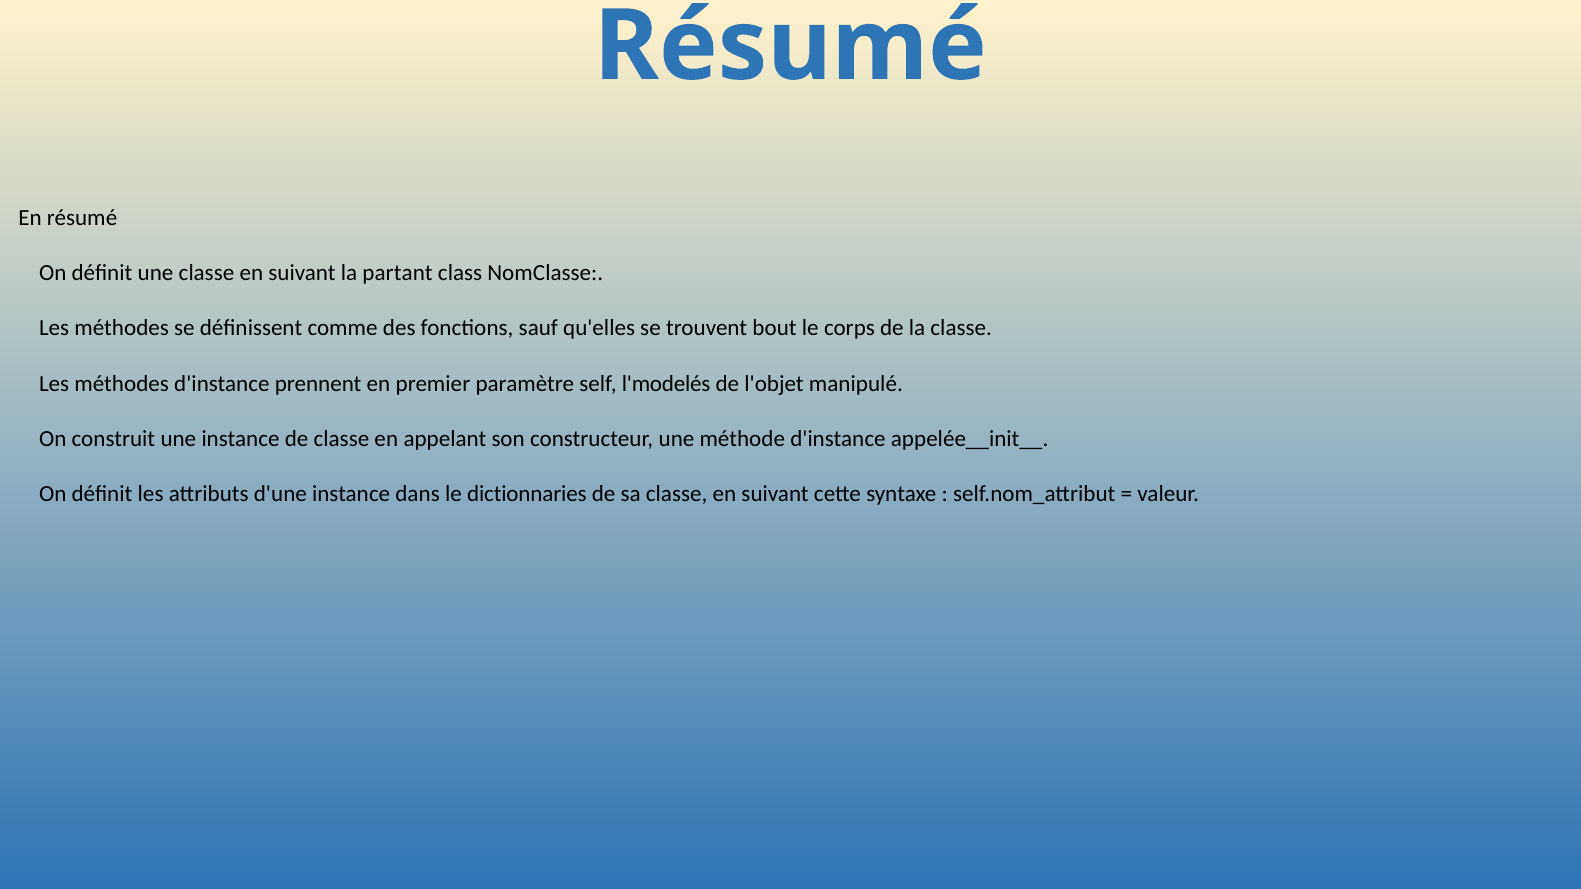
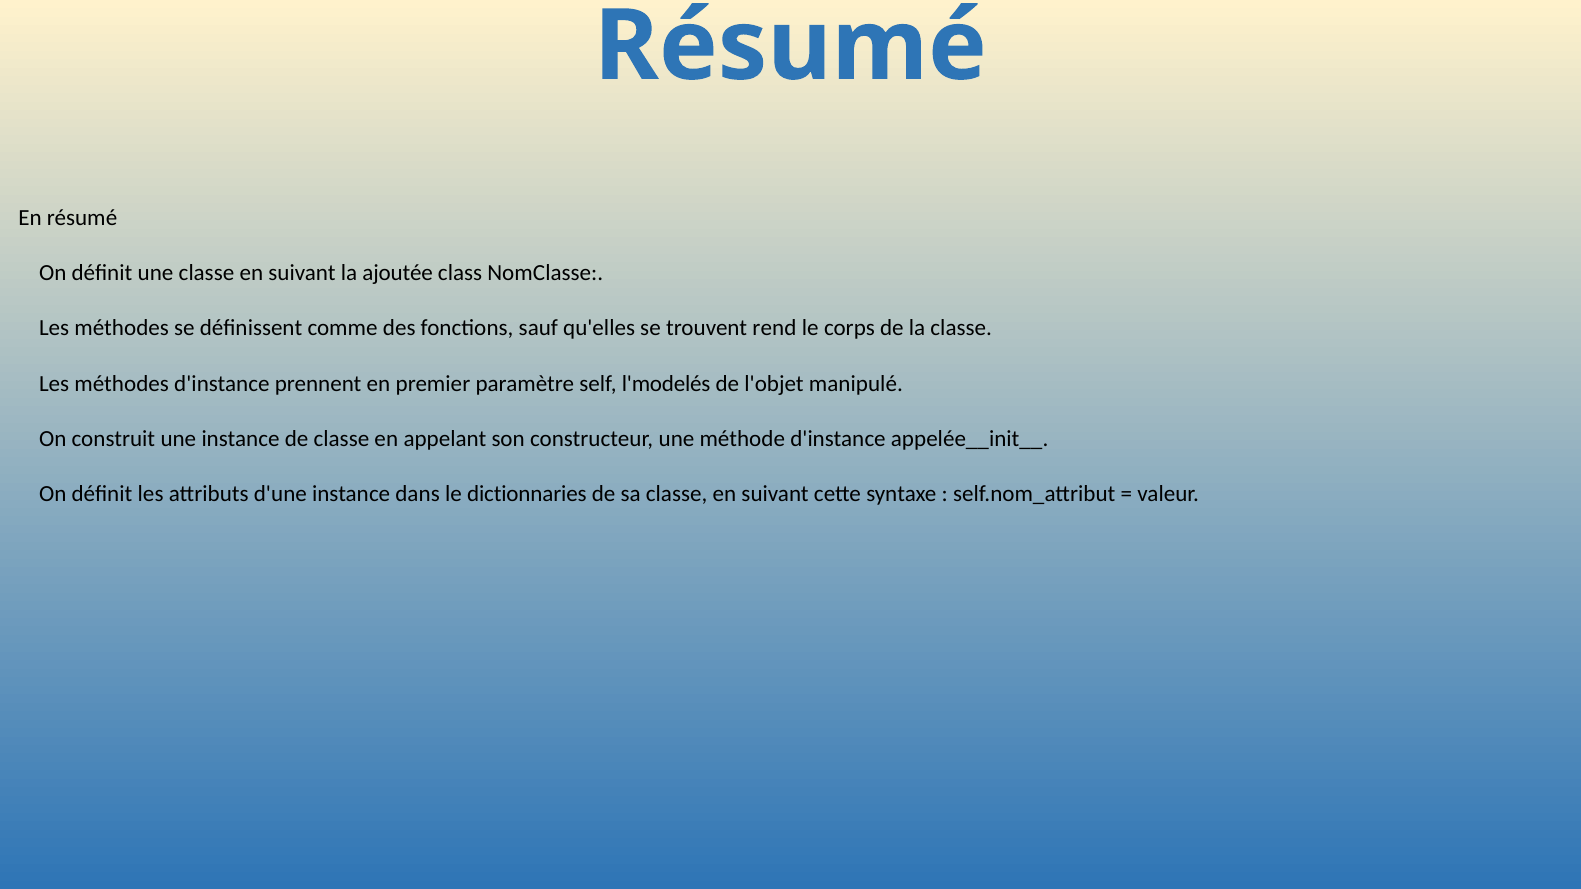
partant: partant -> ajoutée
bout: bout -> rend
